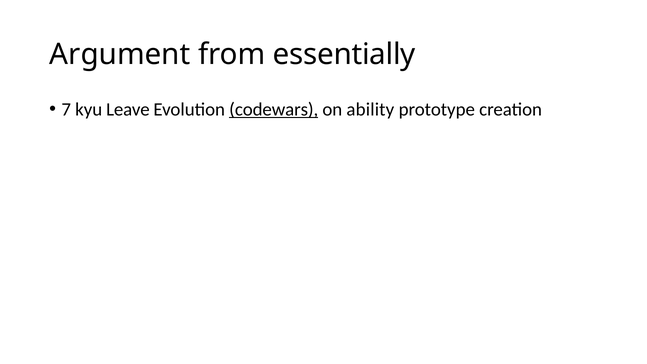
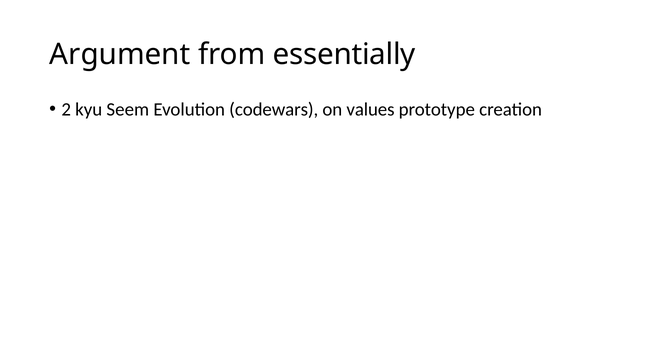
7: 7 -> 2
Leave: Leave -> Seem
codewars underline: present -> none
ability: ability -> values
